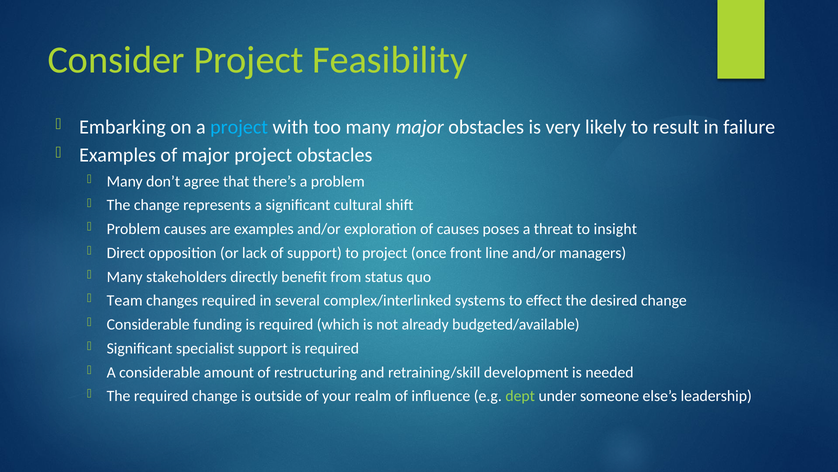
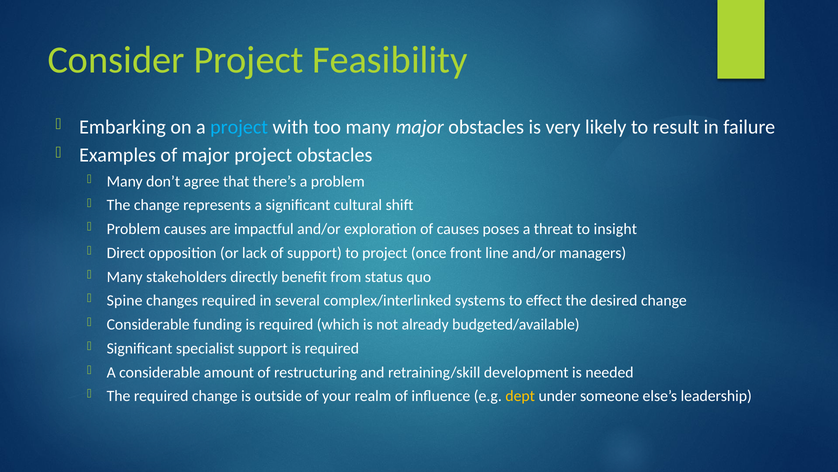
are examples: examples -> impactful
Team: Team -> Spine
dept colour: light green -> yellow
